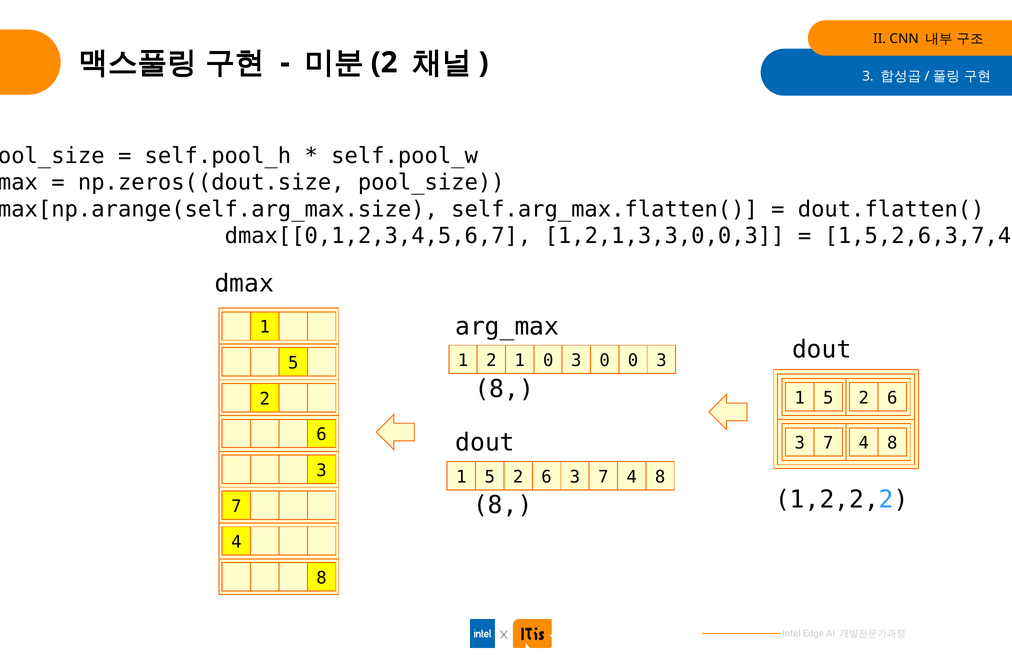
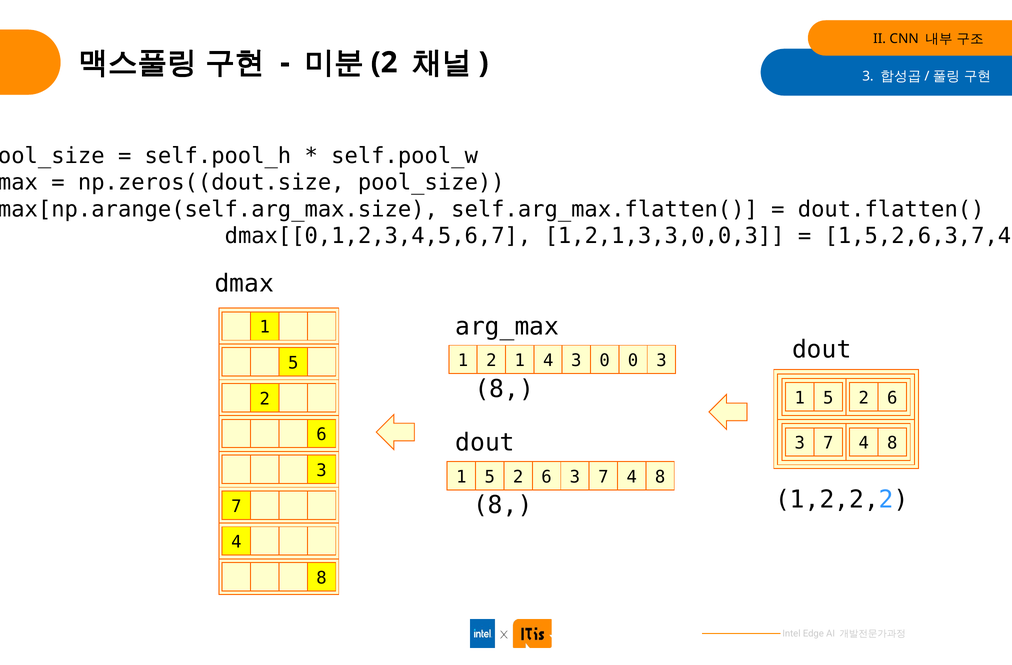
1 0: 0 -> 4
